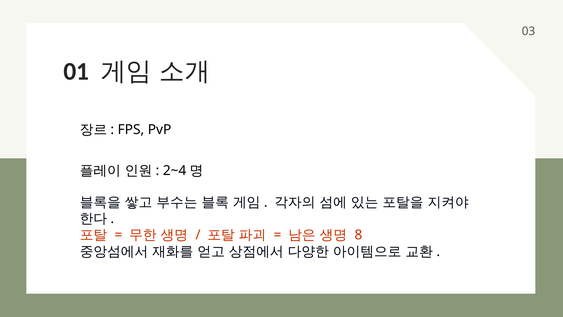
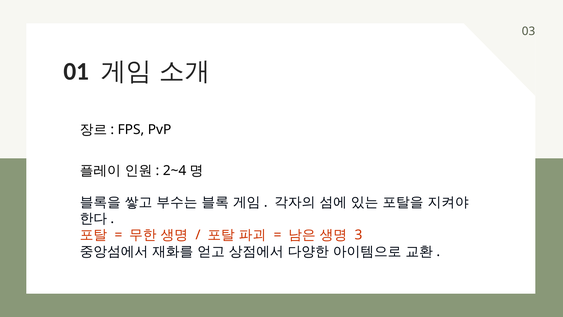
8: 8 -> 3
